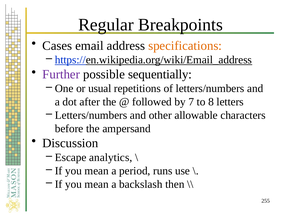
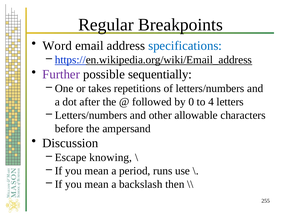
Cases: Cases -> Word
specifications colour: orange -> blue
usual: usual -> takes
7: 7 -> 0
8: 8 -> 4
analytics: analytics -> knowing
